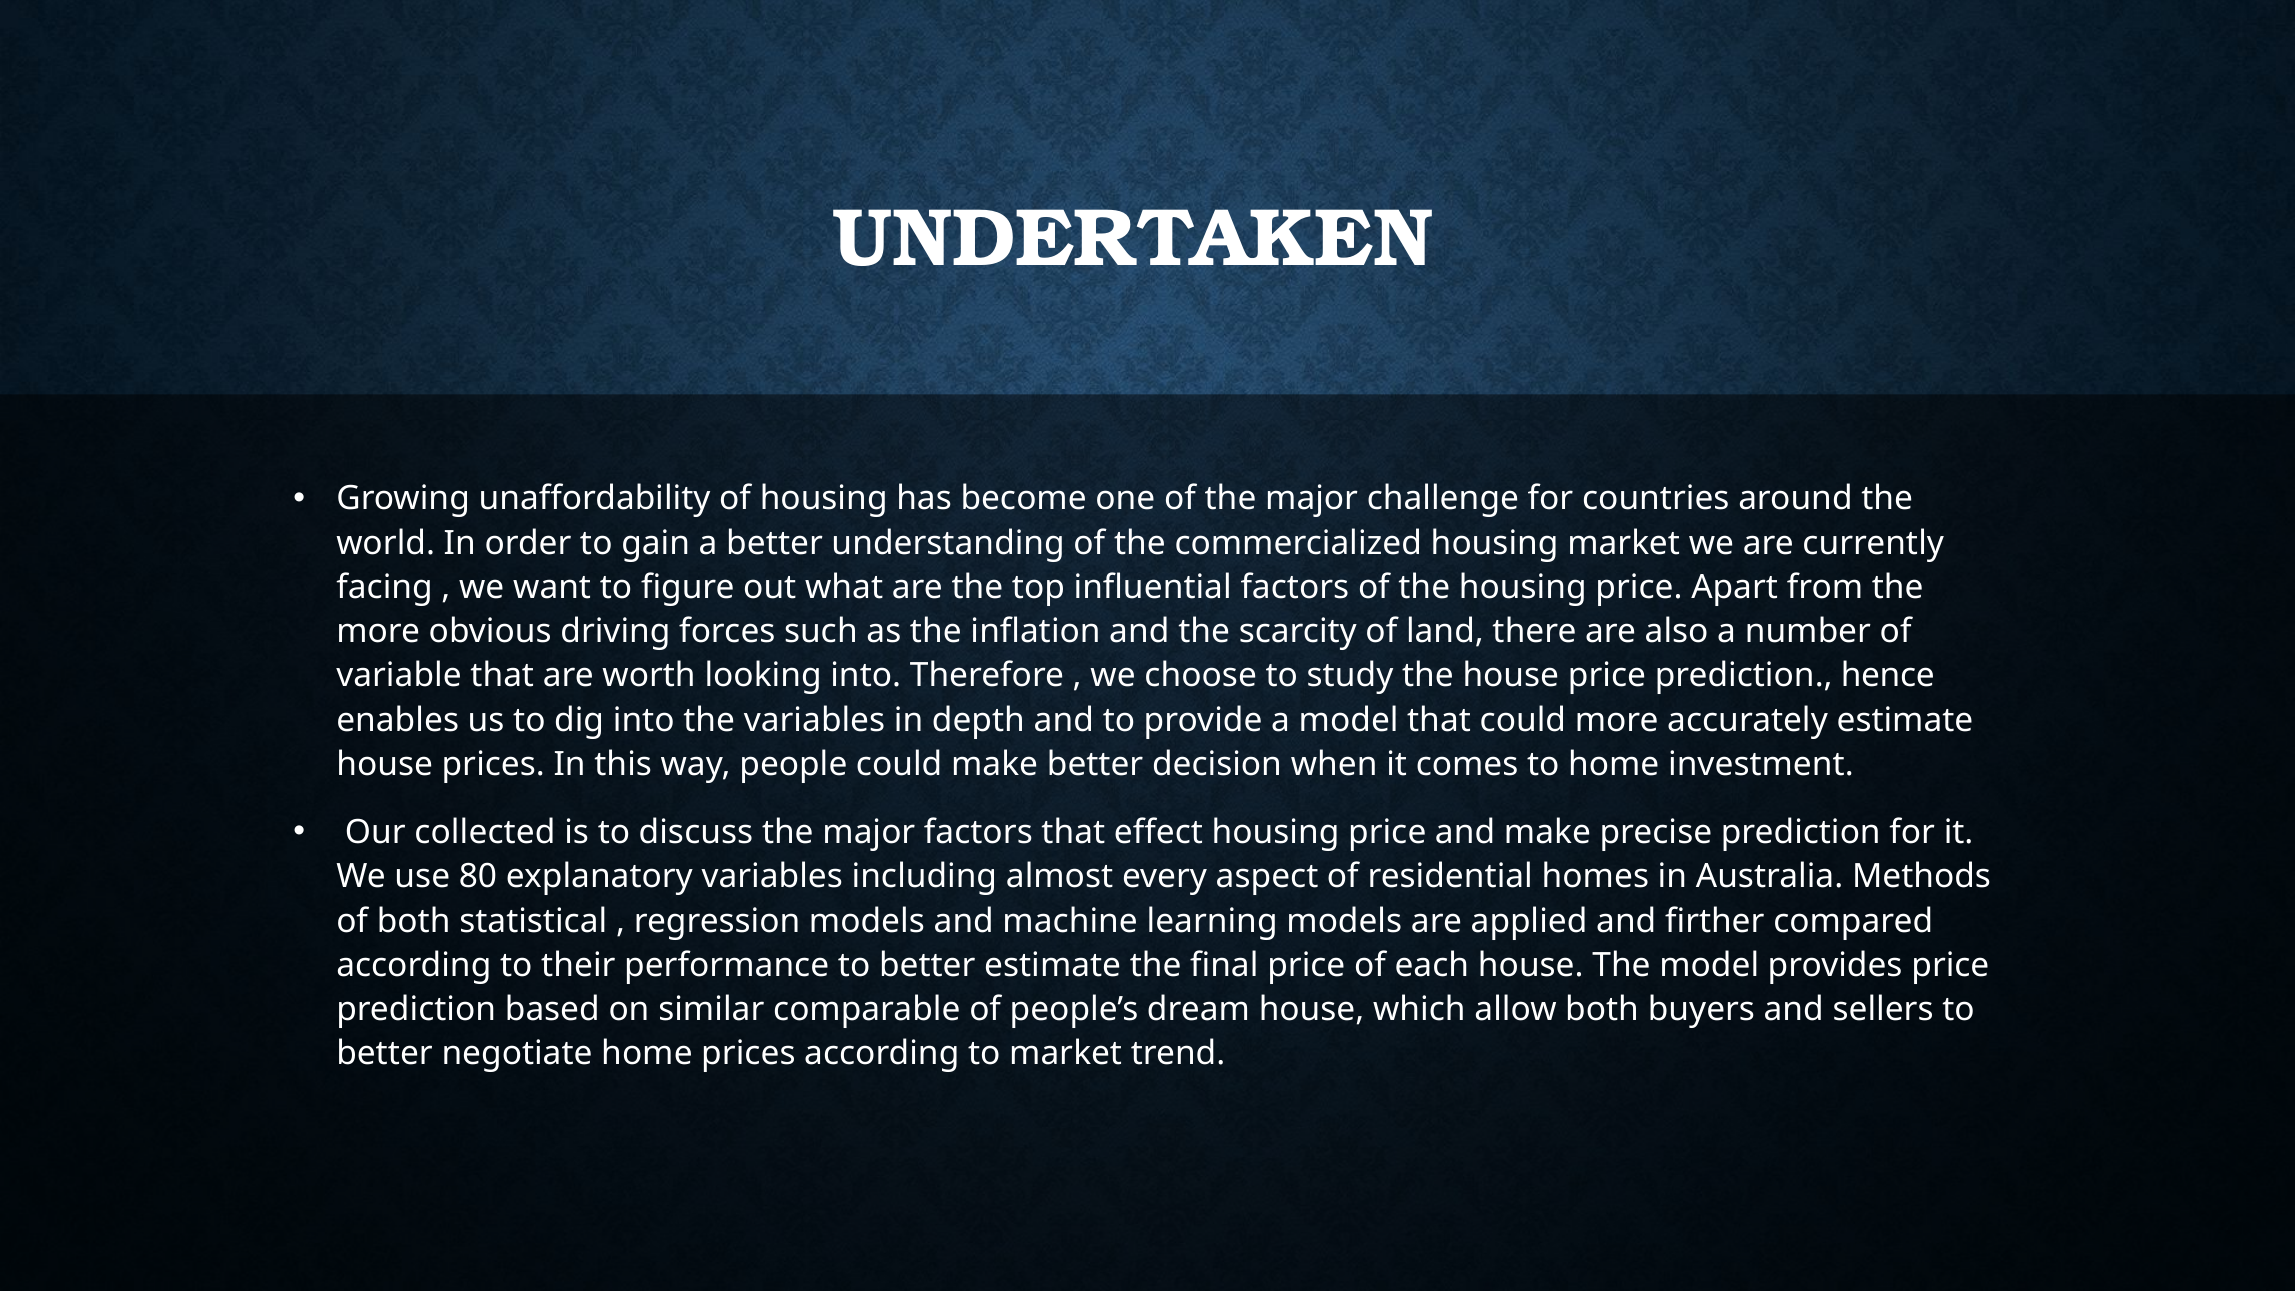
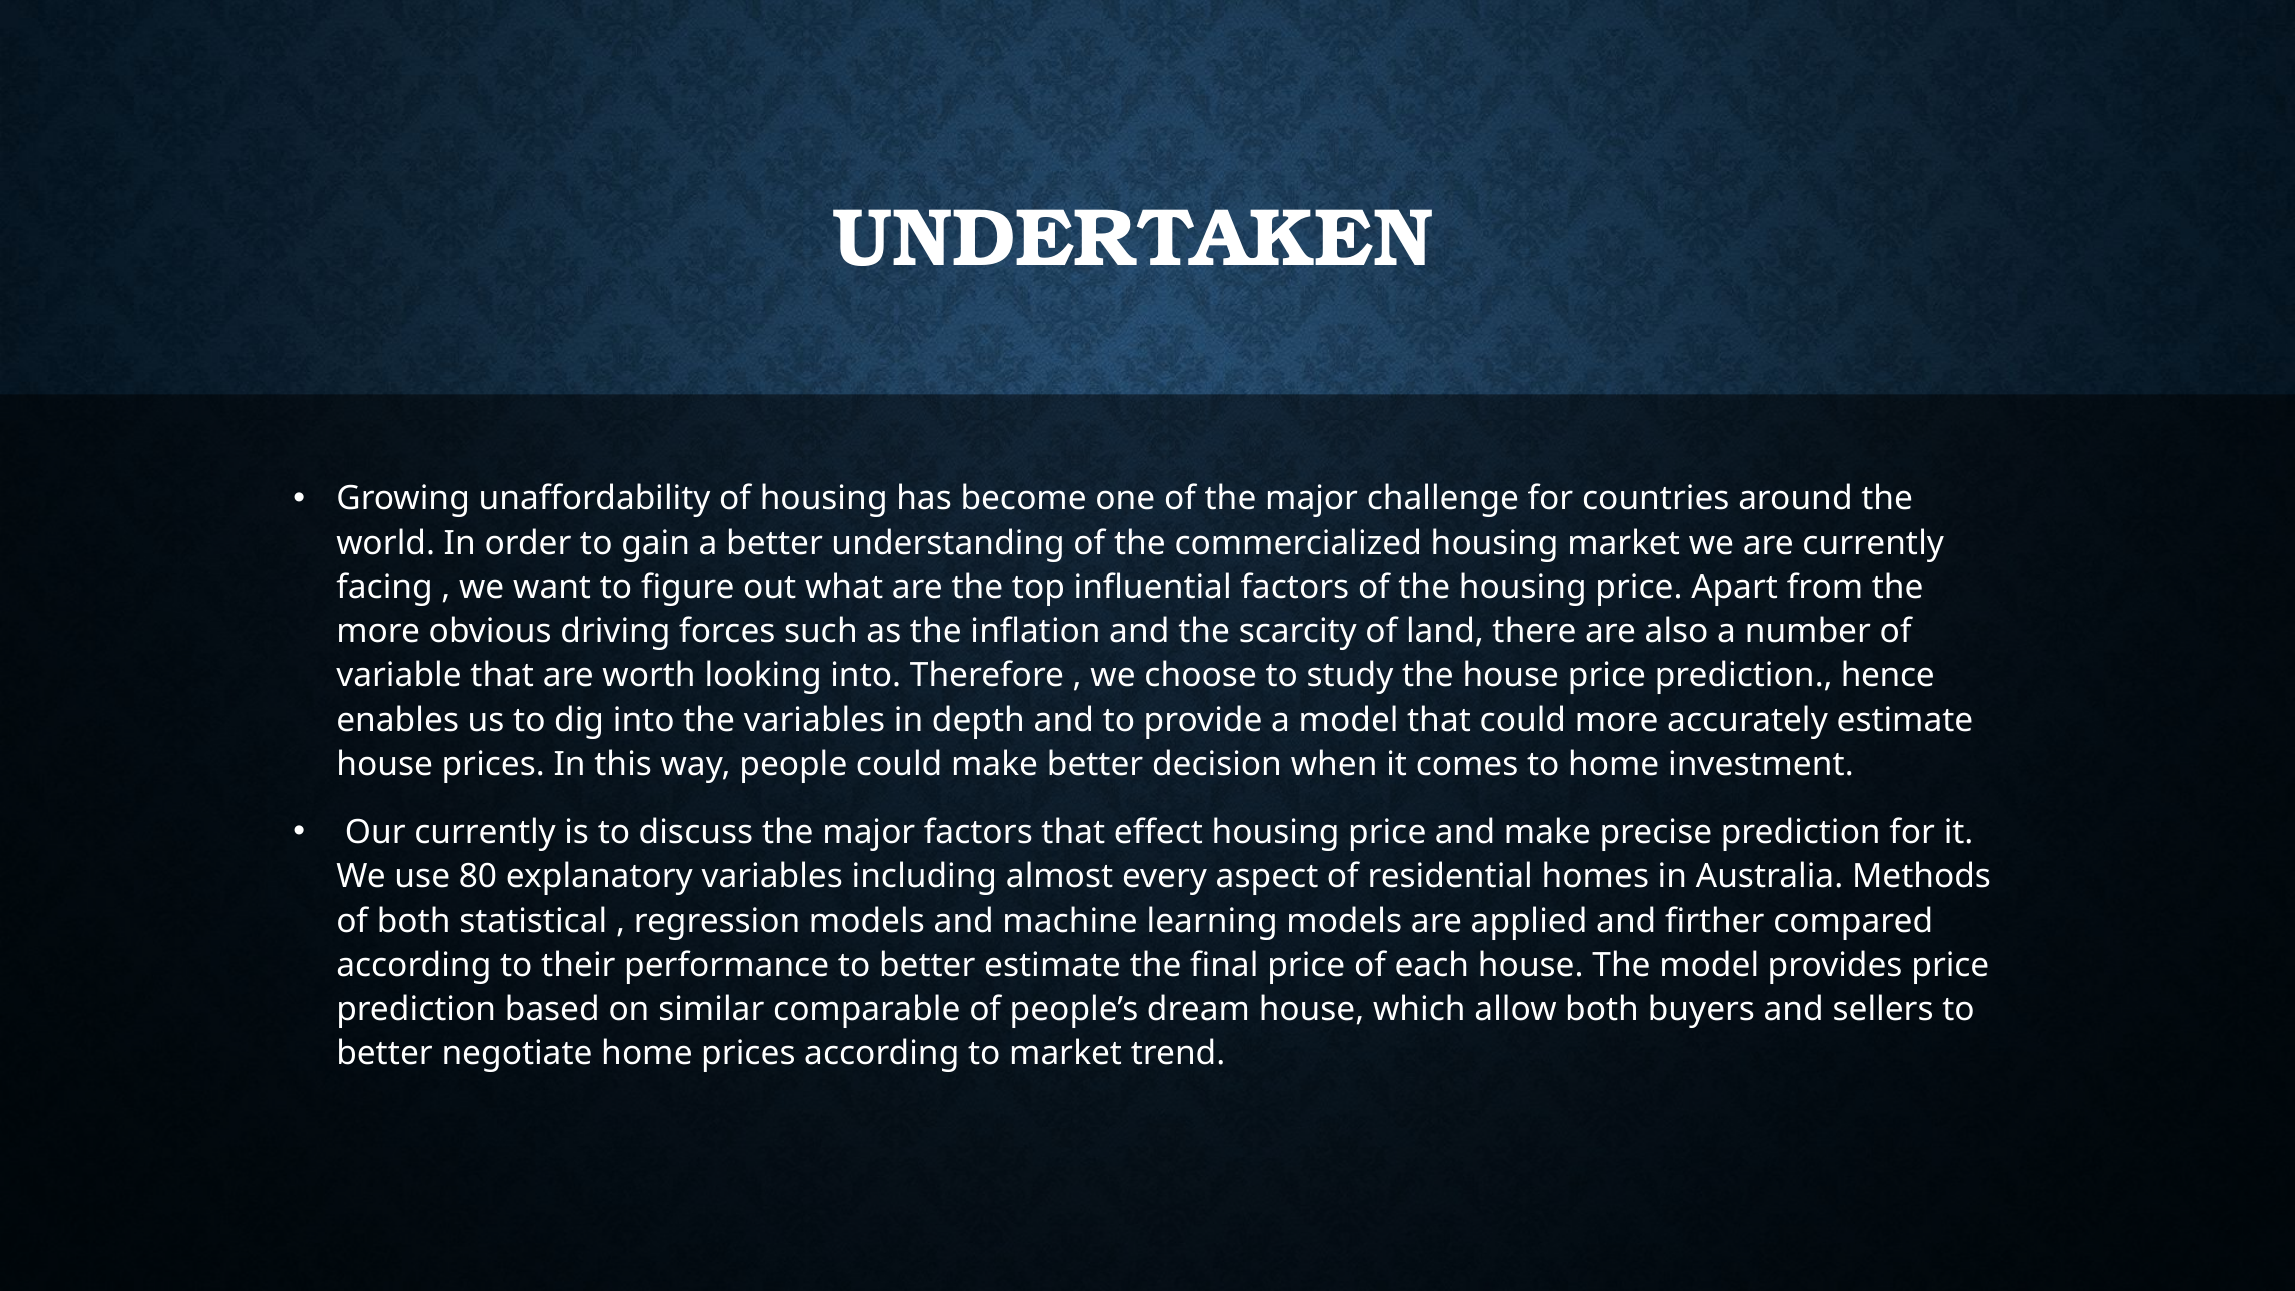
Our collected: collected -> currently
